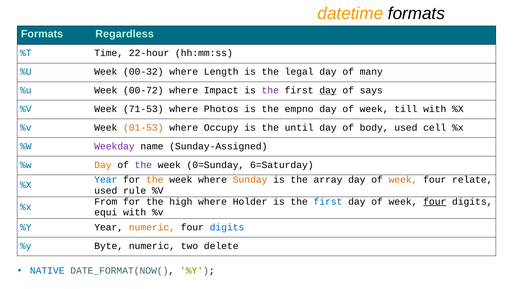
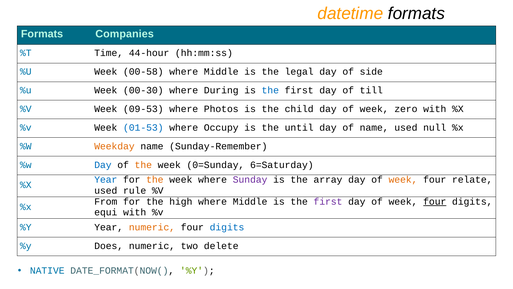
Regardless: Regardless -> Companies
22-hour: 22-hour -> 44-hour
00-32: 00-32 -> 00-58
Length at (221, 72): Length -> Middle
many: many -> side
00-72: 00-72 -> 00-30
Impact: Impact -> During
the at (270, 90) colour: purple -> blue
day at (328, 90) underline: present -> none
says: says -> till
71-53: 71-53 -> 09-53
empno: empno -> child
till: till -> zero
01-53 colour: orange -> blue
of body: body -> name
cell: cell -> null
Weekday colour: purple -> orange
Sunday-Assigned: Sunday-Assigned -> Sunday-Remember
Day at (103, 165) colour: orange -> blue
the at (143, 165) colour: purple -> orange
Sunday colour: orange -> purple
Holder at (250, 201): Holder -> Middle
first at (328, 201) colour: blue -> purple
Byte: Byte -> Does
